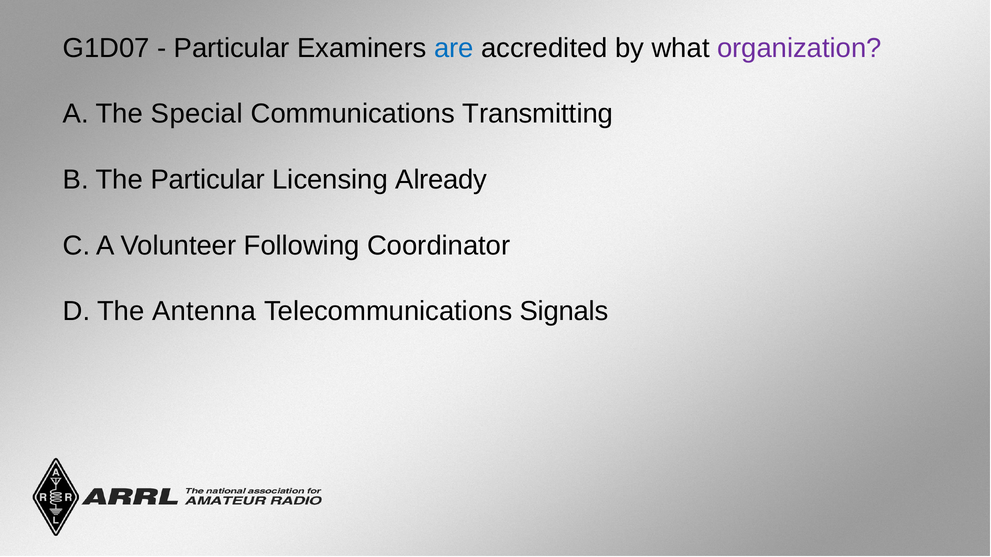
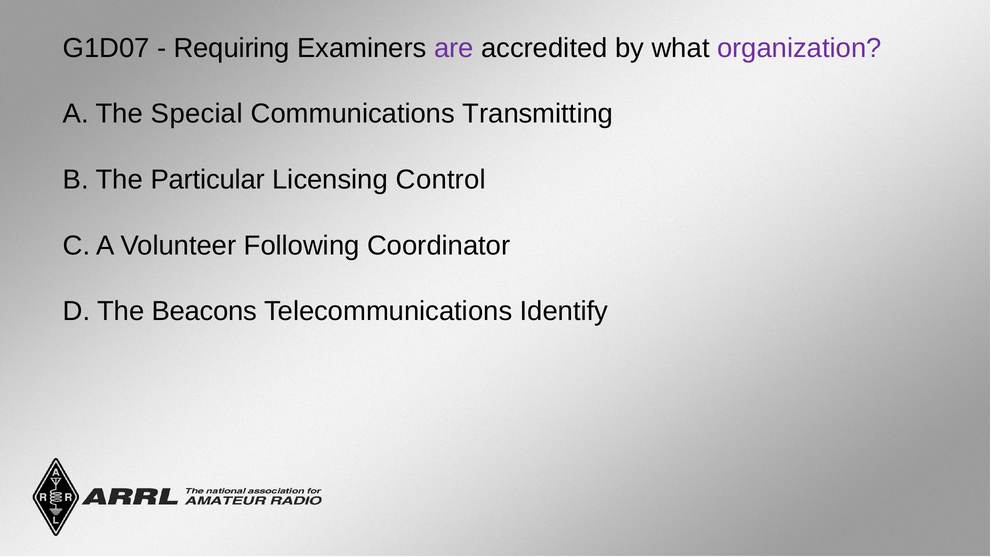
Particular at (232, 48): Particular -> Requiring
are colour: blue -> purple
Already: Already -> Control
Antenna: Antenna -> Beacons
Signals: Signals -> Identify
